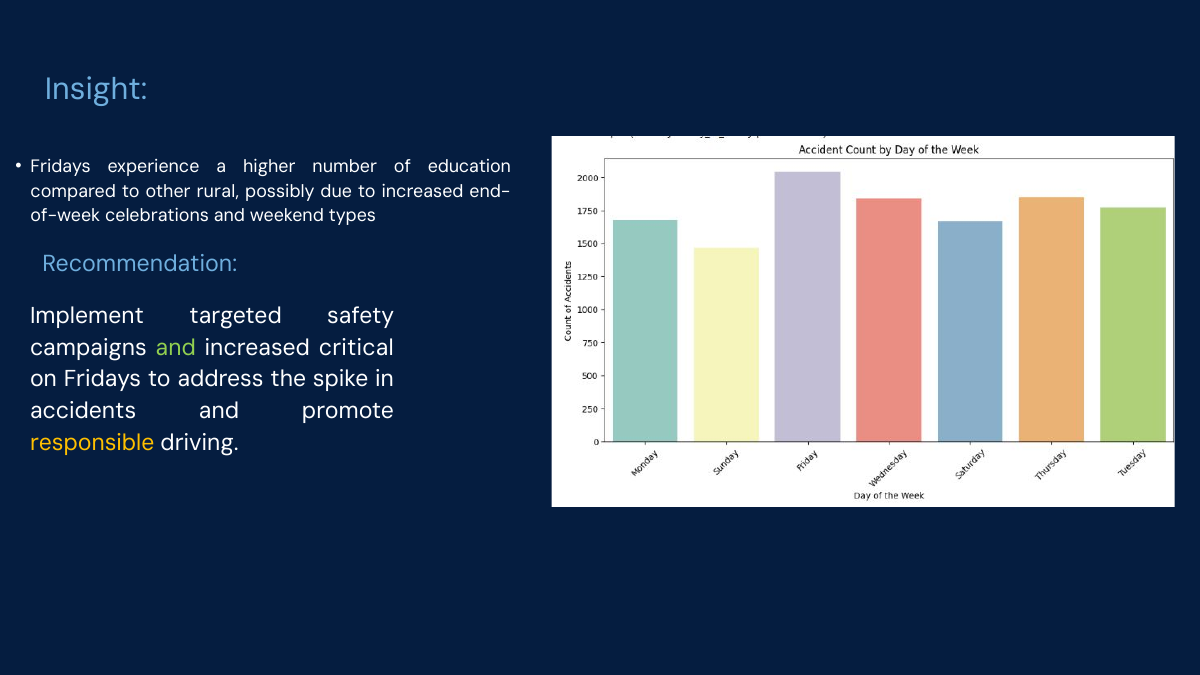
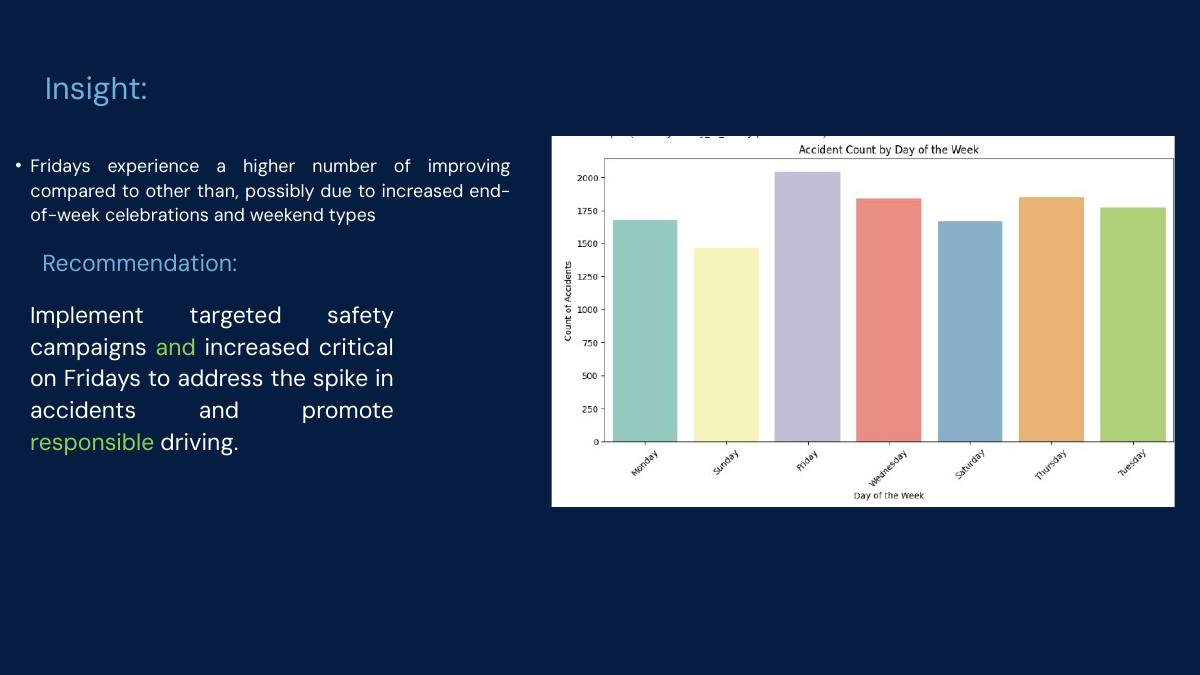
education: education -> improving
rural: rural -> than
responsible colour: yellow -> light green
